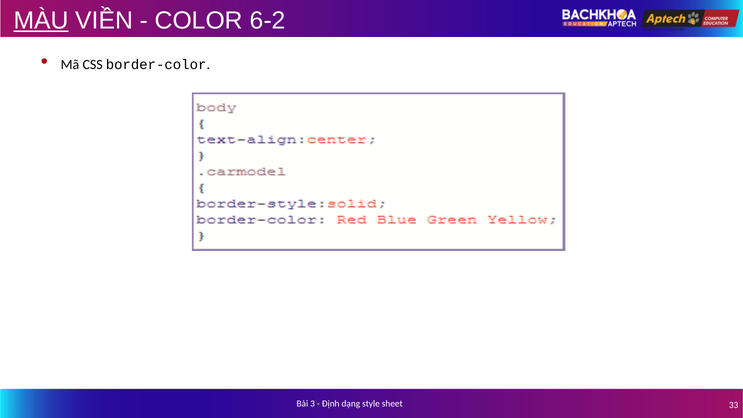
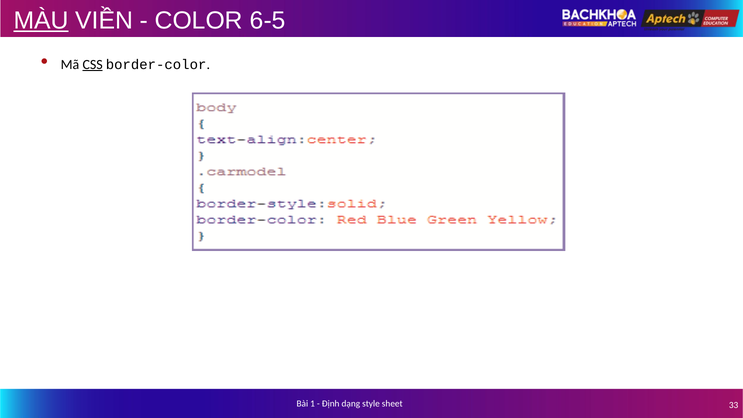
6-2: 6-2 -> 6-5
CSS underline: none -> present
3: 3 -> 1
